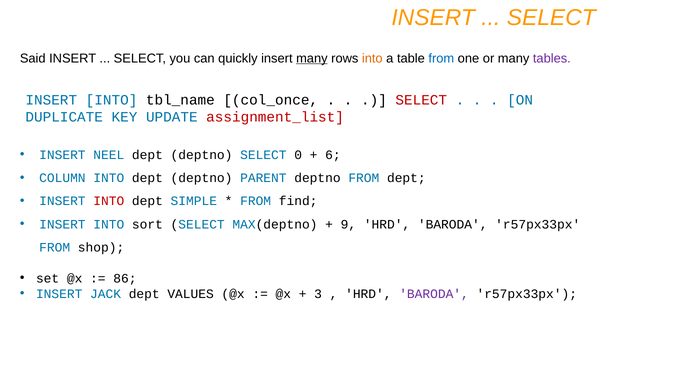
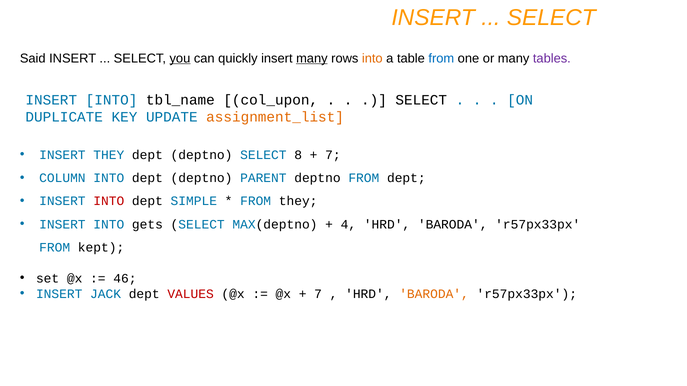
you underline: none -> present
col_once: col_once -> col_upon
SELECT at (421, 100) colour: red -> black
assignment_list colour: red -> orange
INSERT NEEL: NEEL -> THEY
0: 0 -> 8
6 at (333, 155): 6 -> 7
FROM find: find -> they
sort: sort -> gets
9: 9 -> 4
shop: shop -> kept
86: 86 -> 46
VALUES colour: black -> red
3 at (318, 294): 3 -> 7
BARODA at (434, 294) colour: purple -> orange
